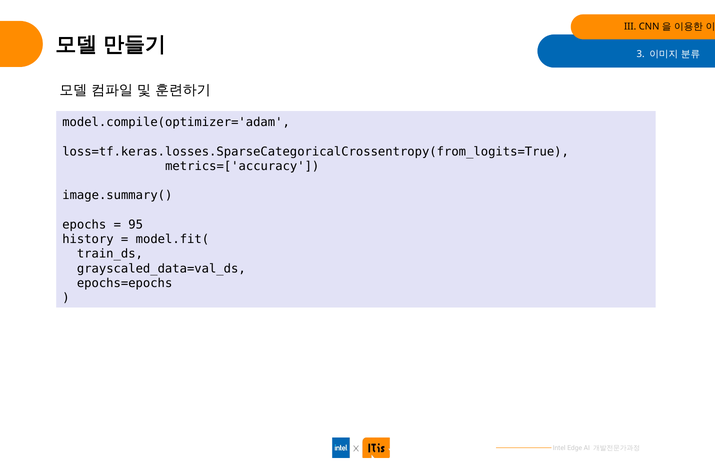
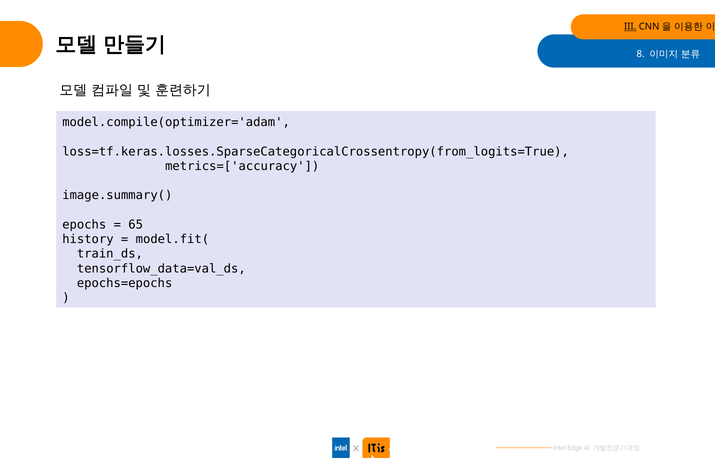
III underline: none -> present
3: 3 -> 8
95: 95 -> 65
grayscaled_data=val_ds: grayscaled_data=val_ds -> tensorflow_data=val_ds
